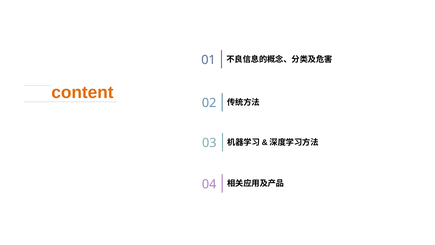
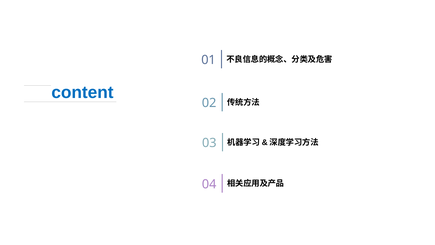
content colour: orange -> blue
